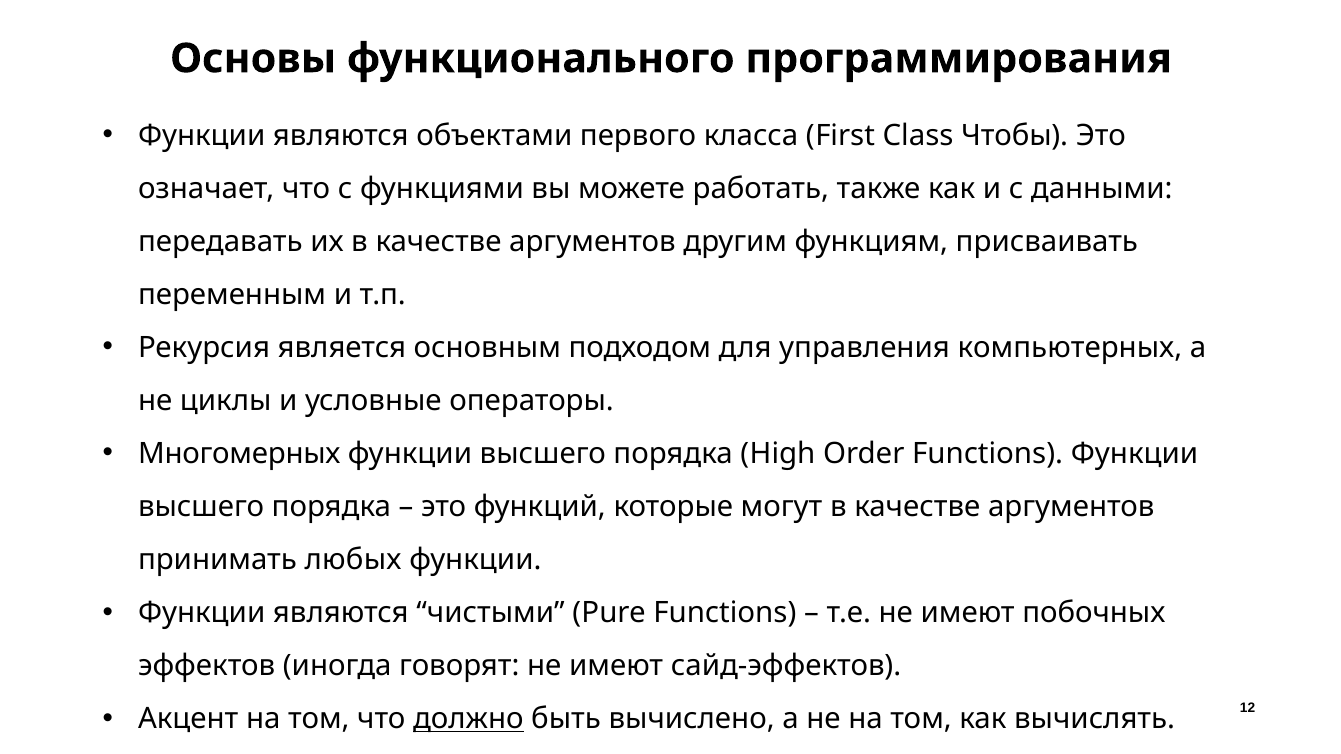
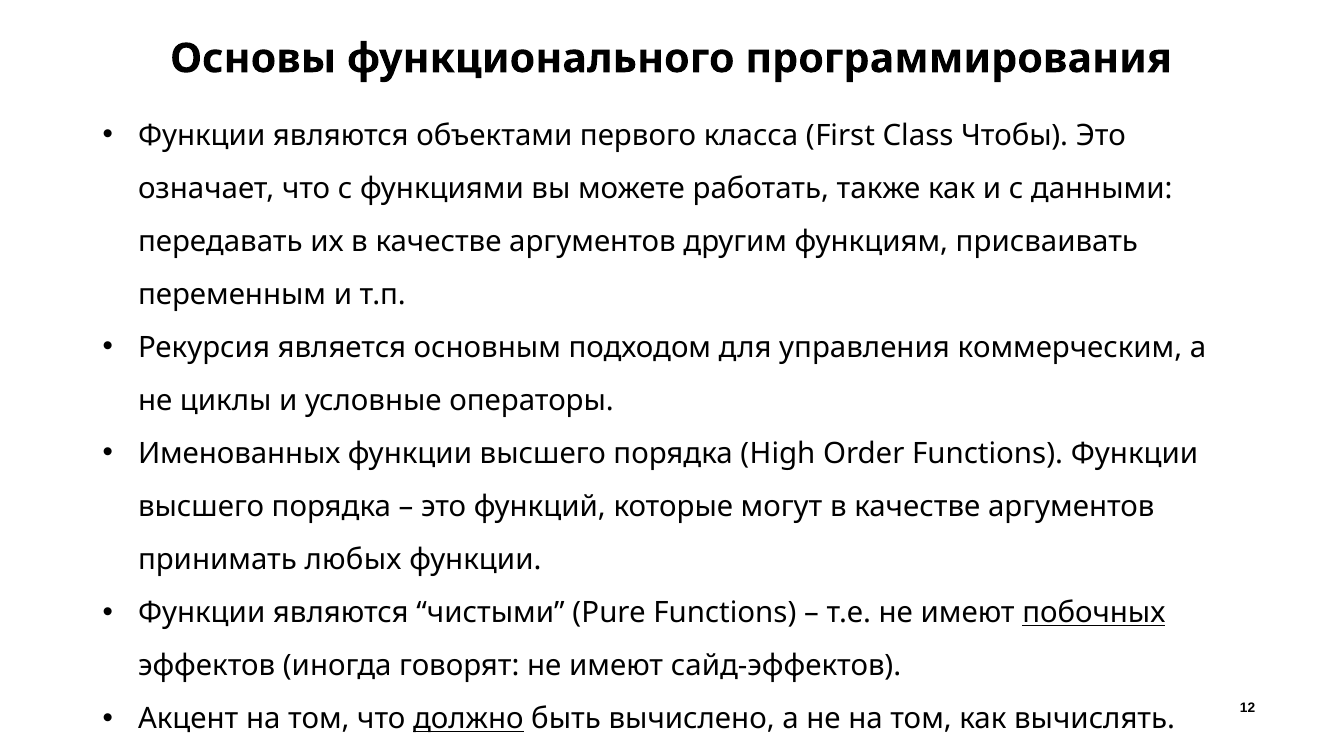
компьютерных: компьютерных -> коммерческим
Многомерных: Многомерных -> Именованных
побочных underline: none -> present
